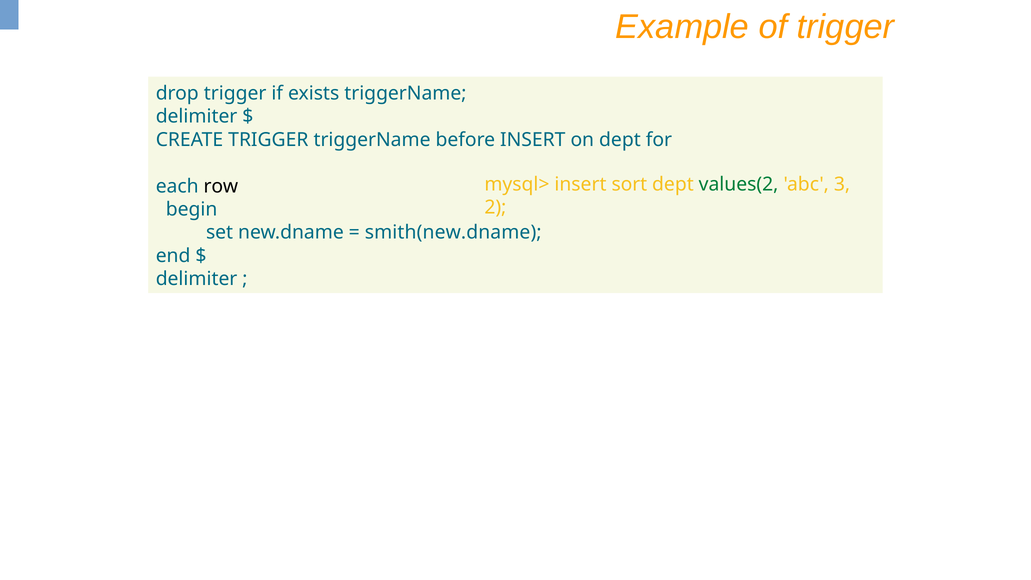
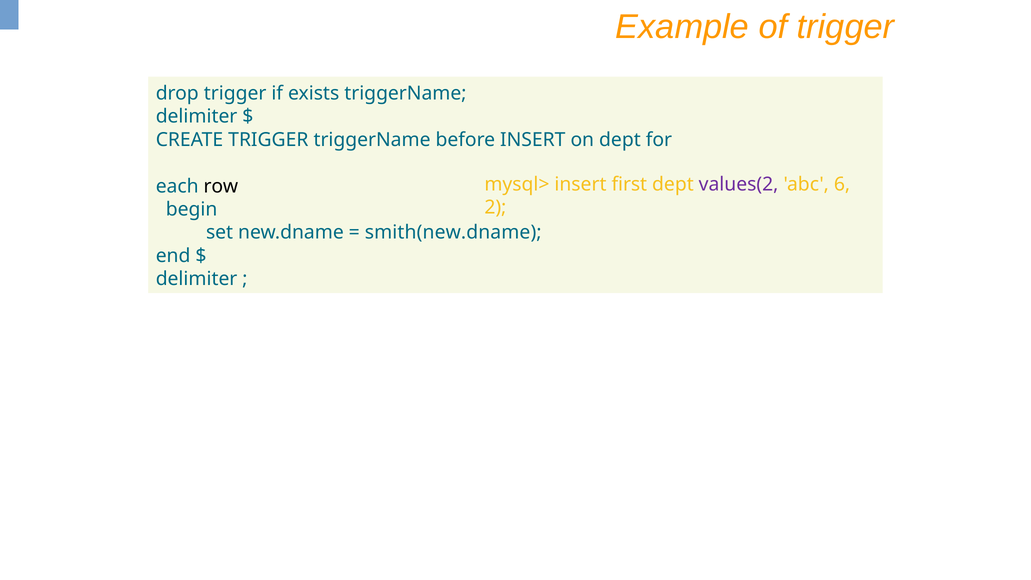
sort: sort -> first
values(2 colour: green -> purple
3: 3 -> 6
